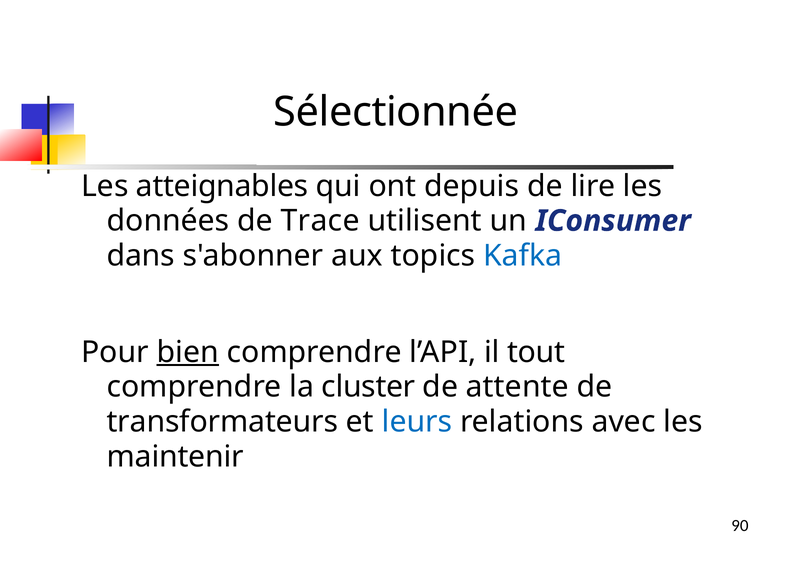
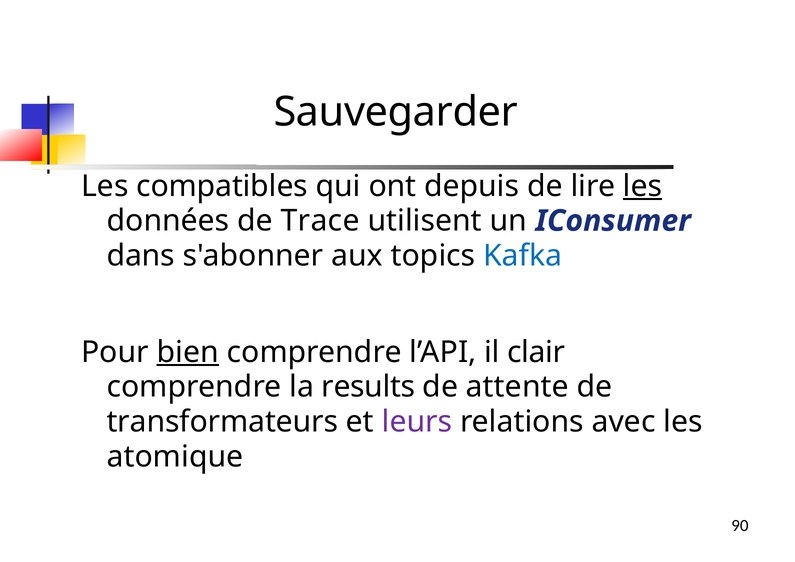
Sélectionnée: Sélectionnée -> Sauvegarder
atteignables: atteignables -> compatibles
les at (643, 186) underline: none -> present
tout: tout -> clair
cluster: cluster -> results
leurs colour: blue -> purple
maintenir: maintenir -> atomique
